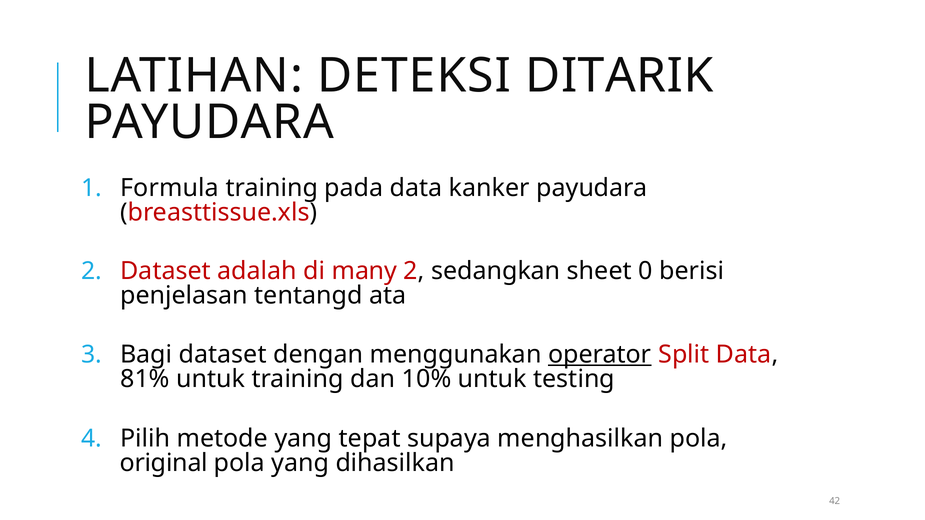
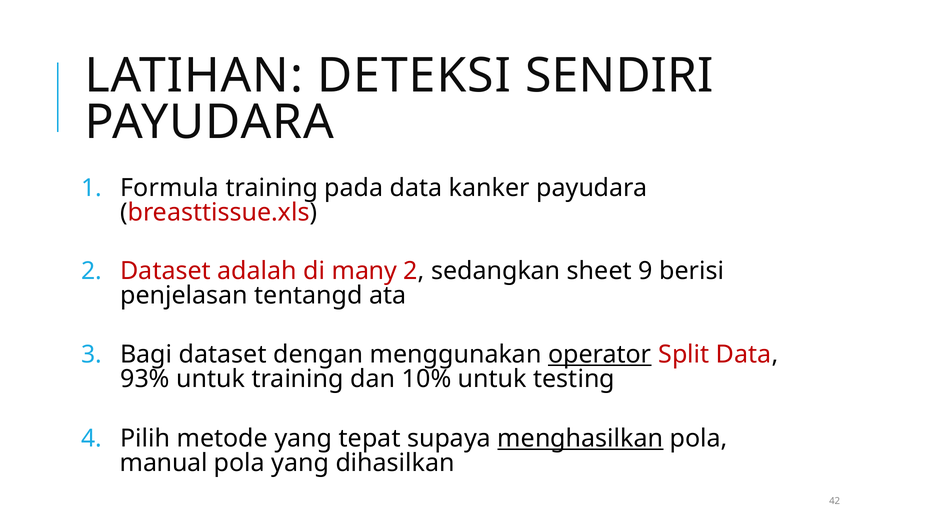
DITARIK: DITARIK -> SENDIRI
0: 0 -> 9
81%: 81% -> 93%
menghasilkan underline: none -> present
original: original -> manual
